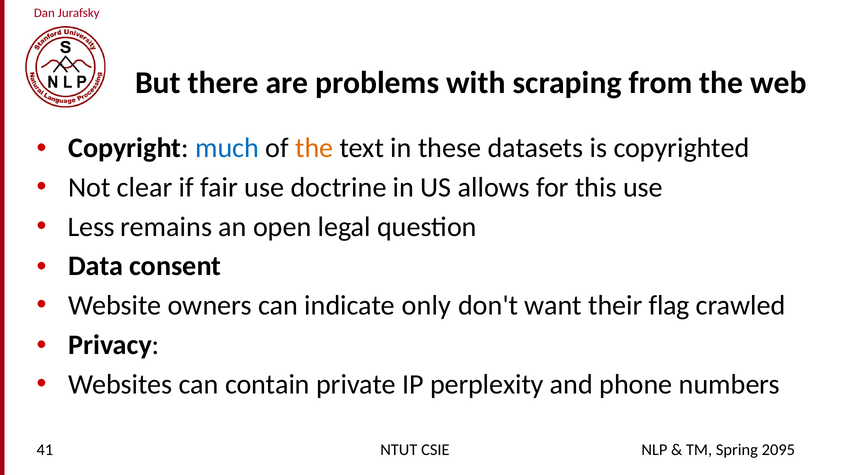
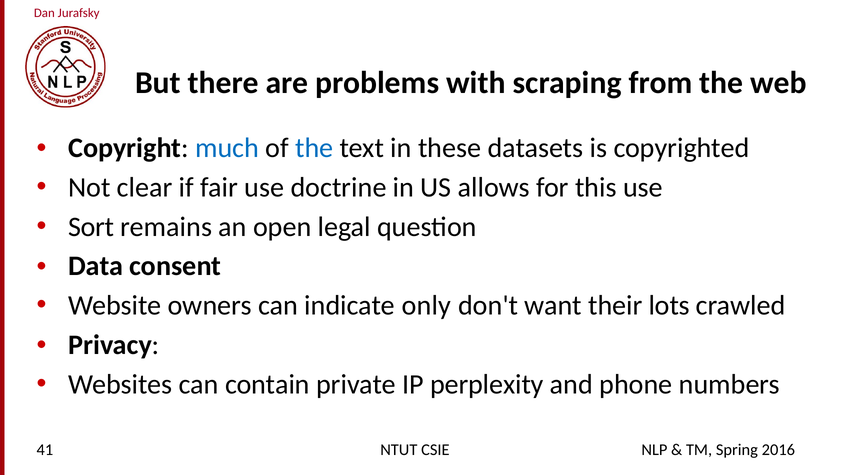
the at (314, 148) colour: orange -> blue
Less: Less -> Sort
flag: flag -> lots
2095: 2095 -> 2016
